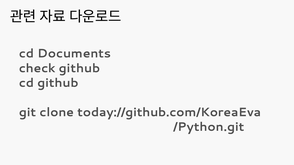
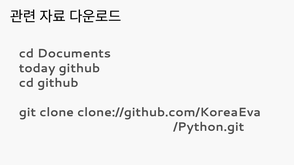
check: check -> today
today://github.com/KoreaEva: today://github.com/KoreaEva -> clone://github.com/KoreaEva
